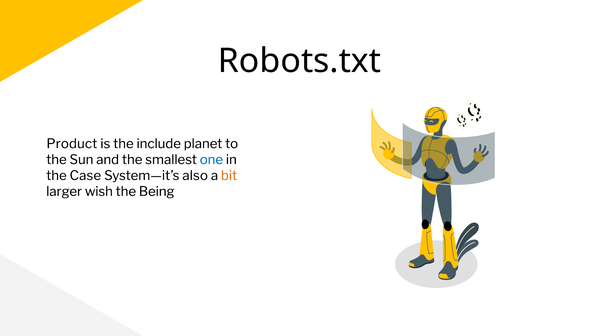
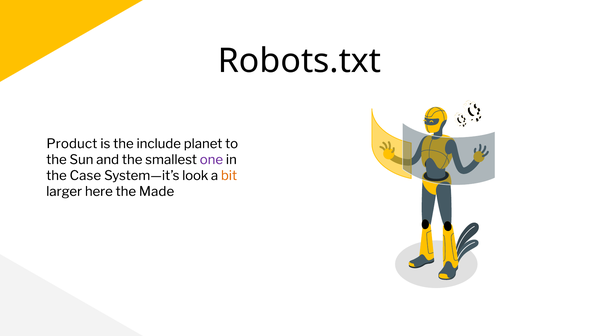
one colour: blue -> purple
also: also -> look
wish: wish -> here
Being: Being -> Made
